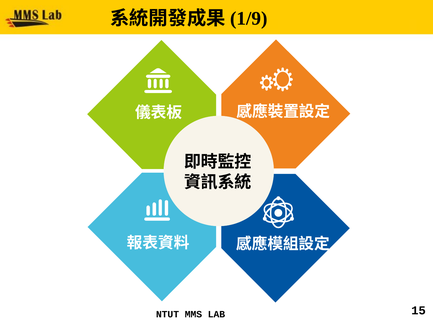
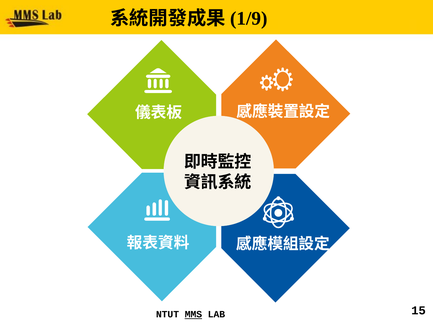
MMS underline: none -> present
